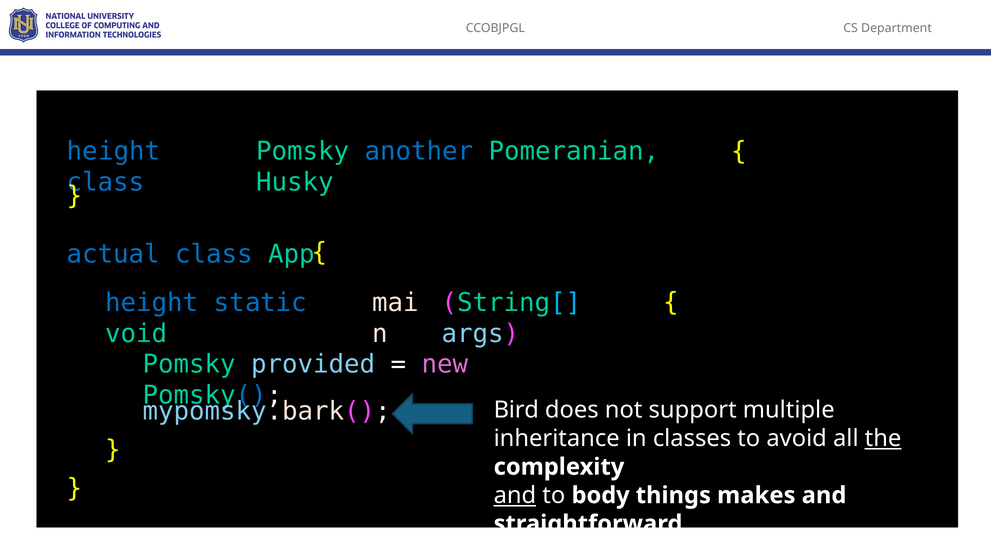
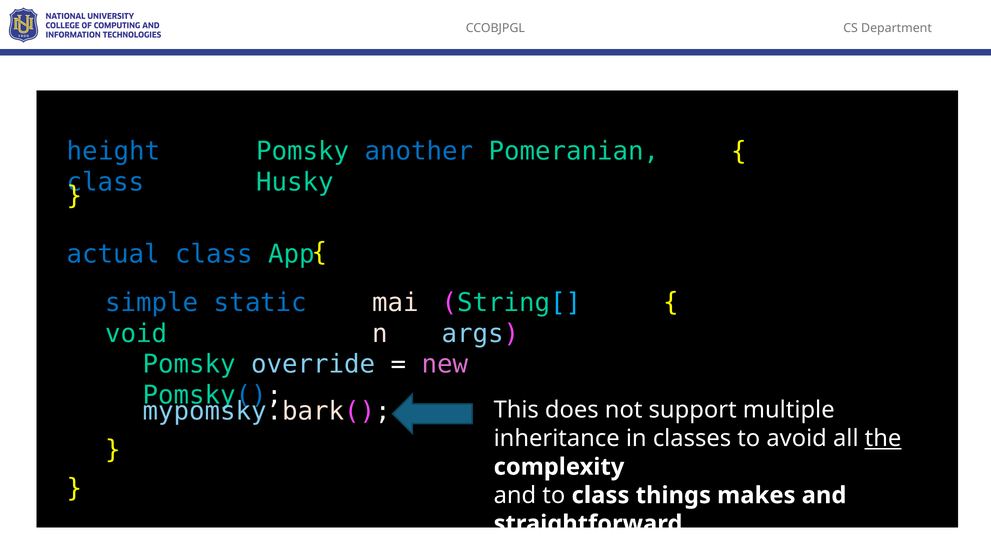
height at (152, 303): height -> simple
provided: provided -> override
Bird: Bird -> This
and at (515, 496) underline: present -> none
to body: body -> class
